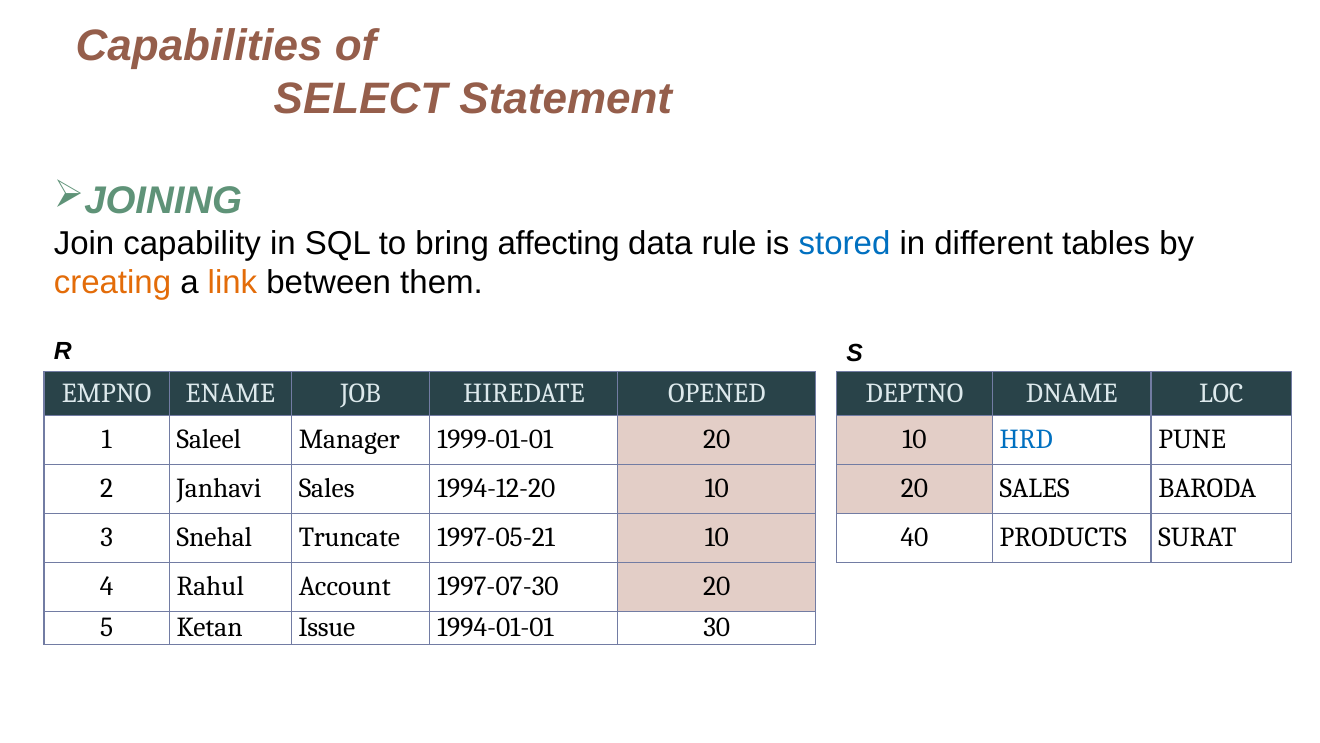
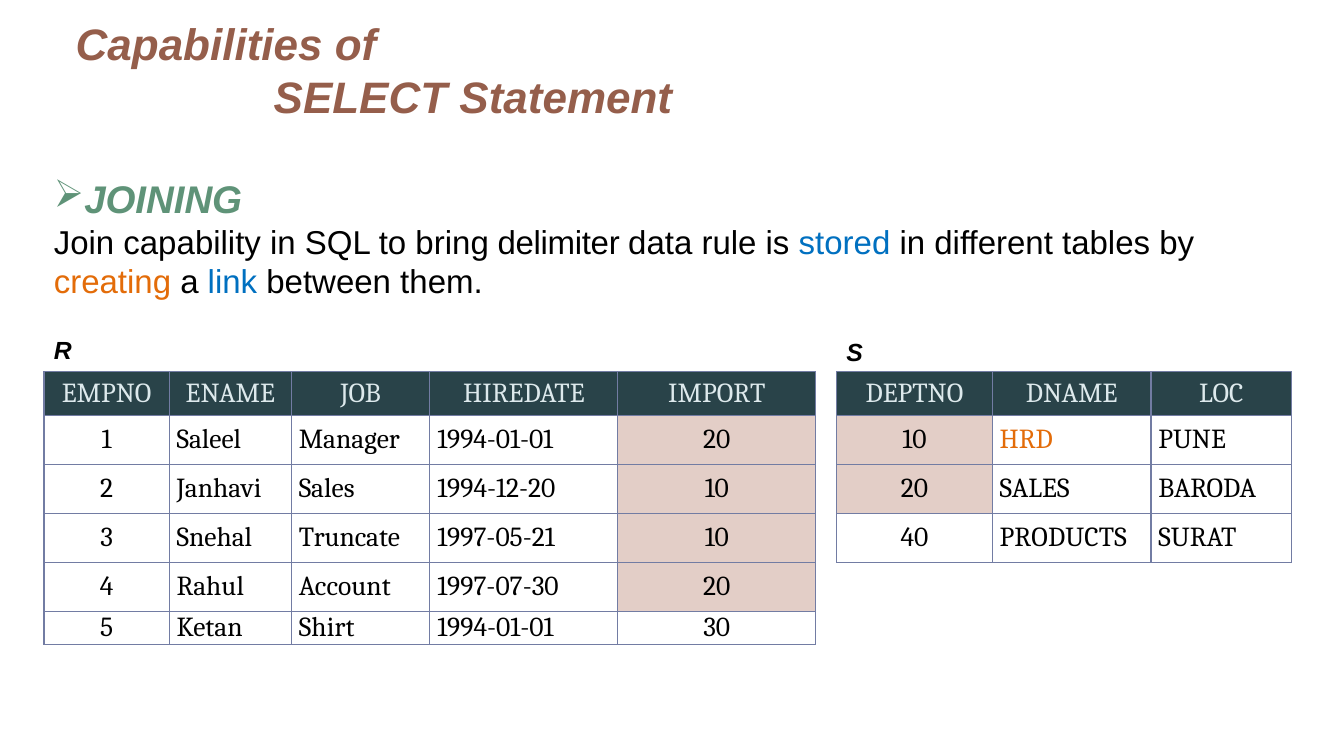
affecting: affecting -> delimiter
link colour: orange -> blue
OPENED: OPENED -> IMPORT
Manager 1999-01-01: 1999-01-01 -> 1994-01-01
HRD colour: blue -> orange
Issue: Issue -> Shirt
